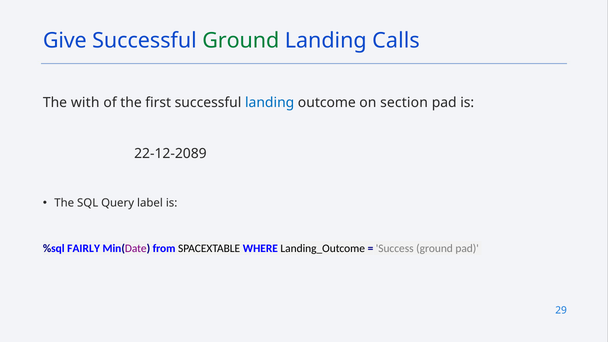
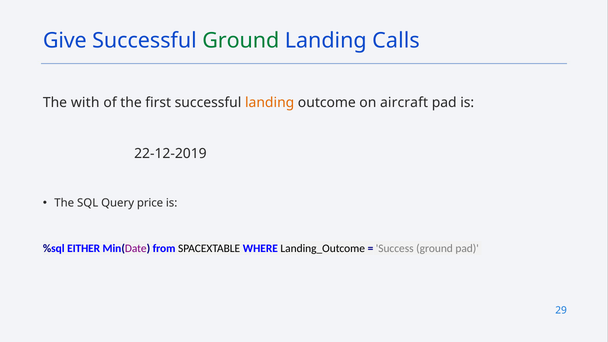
landing at (270, 103) colour: blue -> orange
section: section -> aircraft
22-12-2089: 22-12-2089 -> 22-12-2019
label: label -> price
FAIRLY: FAIRLY -> EITHER
